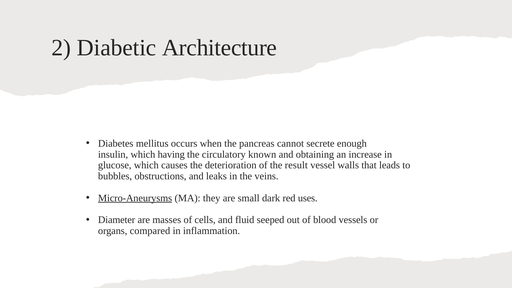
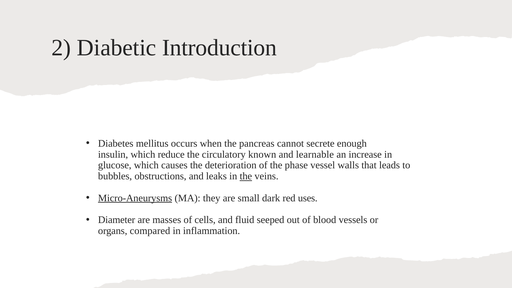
Architecture: Architecture -> Introduction
having: having -> reduce
obtaining: obtaining -> learnable
result: result -> phase
the at (246, 176) underline: none -> present
